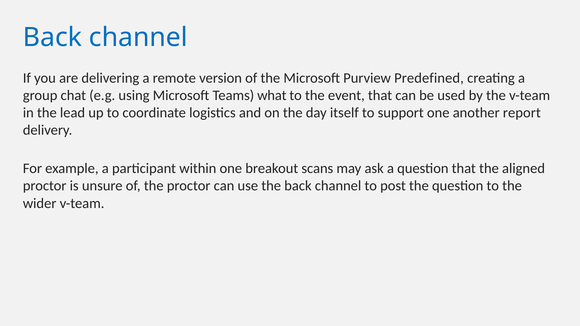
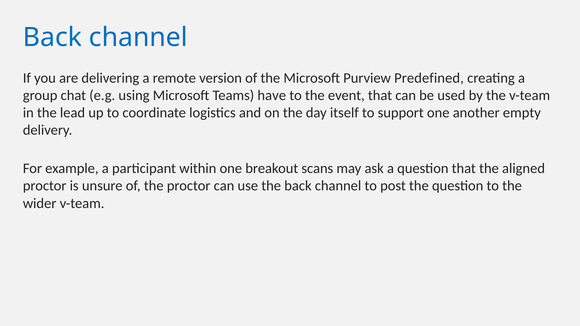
what: what -> have
report: report -> empty
